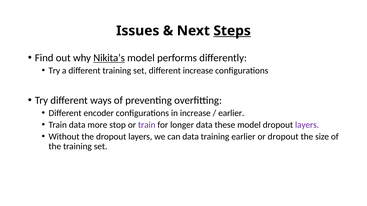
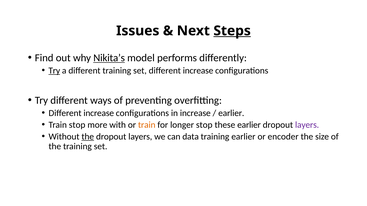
Try at (54, 71) underline: none -> present
encoder at (99, 113): encoder -> increase
Train data: data -> stop
stop: stop -> with
train at (147, 125) colour: purple -> orange
longer data: data -> stop
these model: model -> earlier
the at (88, 137) underline: none -> present
or dropout: dropout -> encoder
